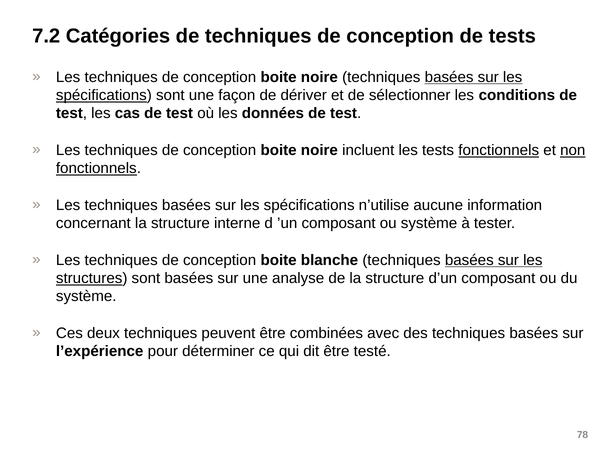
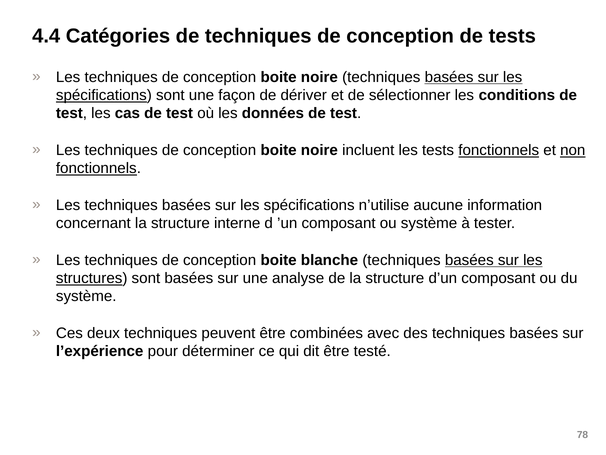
7.2: 7.2 -> 4.4
